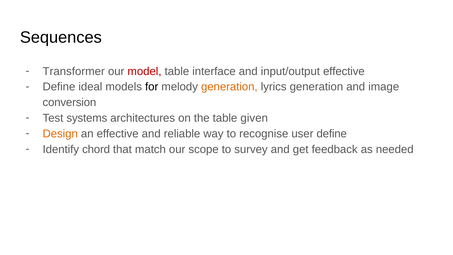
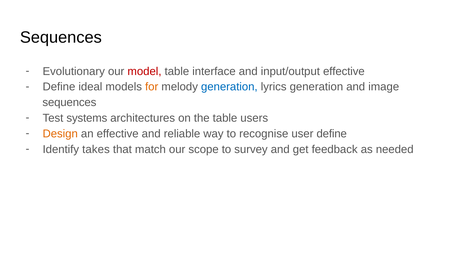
Transformer: Transformer -> Evolutionary
for colour: black -> orange
generation at (229, 87) colour: orange -> blue
conversion at (69, 102): conversion -> sequences
given: given -> users
chord: chord -> takes
